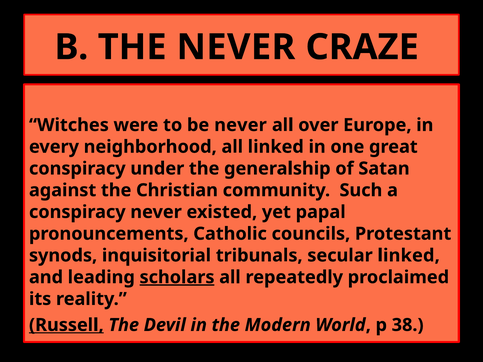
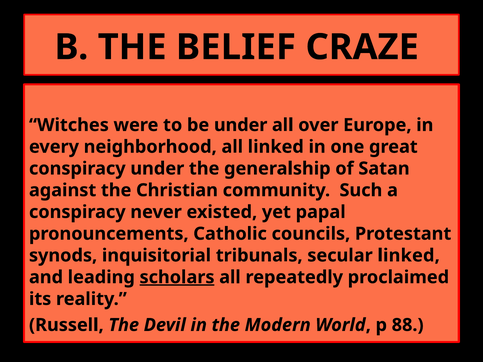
THE NEVER: NEVER -> BELIEF
be never: never -> under
Russell underline: present -> none
38: 38 -> 88
